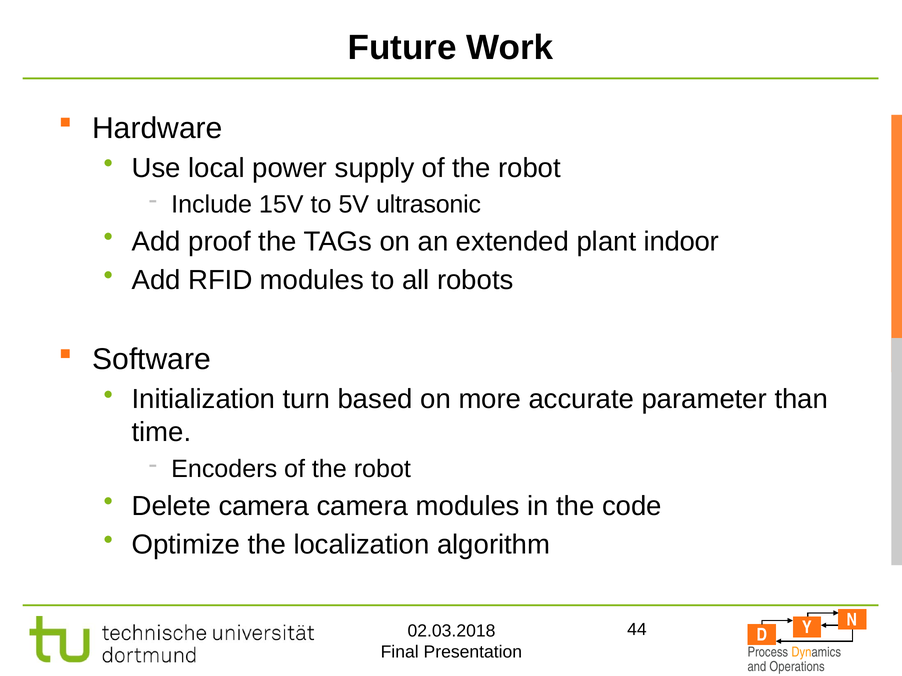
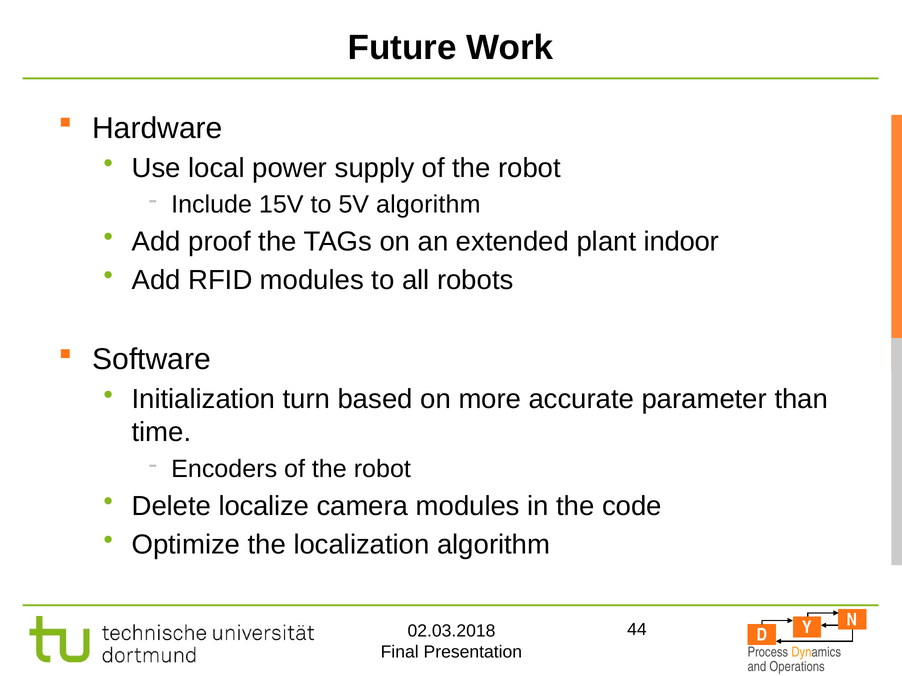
5V ultrasonic: ultrasonic -> algorithm
Delete camera: camera -> localize
